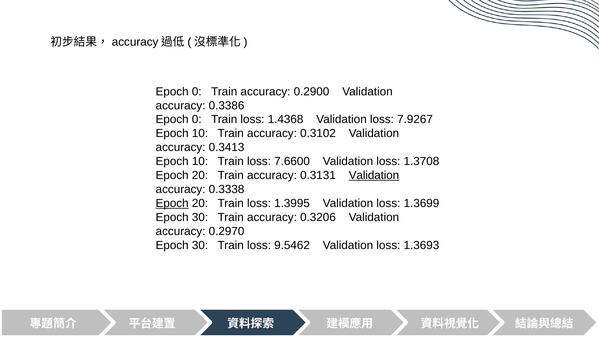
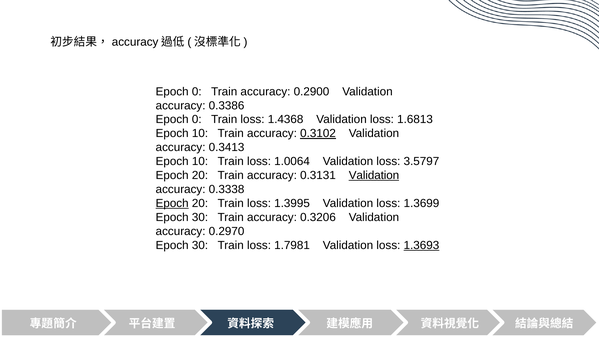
7.9267: 7.9267 -> 1.6813
0.3102 underline: none -> present
7.6600: 7.6600 -> 1.0064
1.3708: 1.3708 -> 3.5797
9.5462: 9.5462 -> 1.7981
1.3693 underline: none -> present
